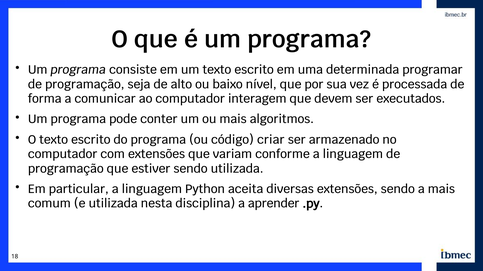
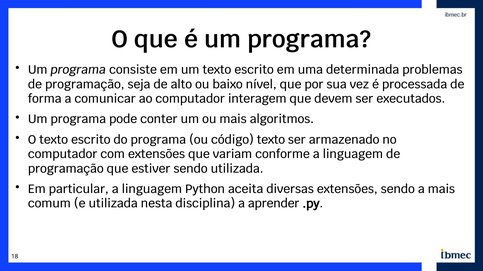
programar: programar -> problemas
código criar: criar -> texto
